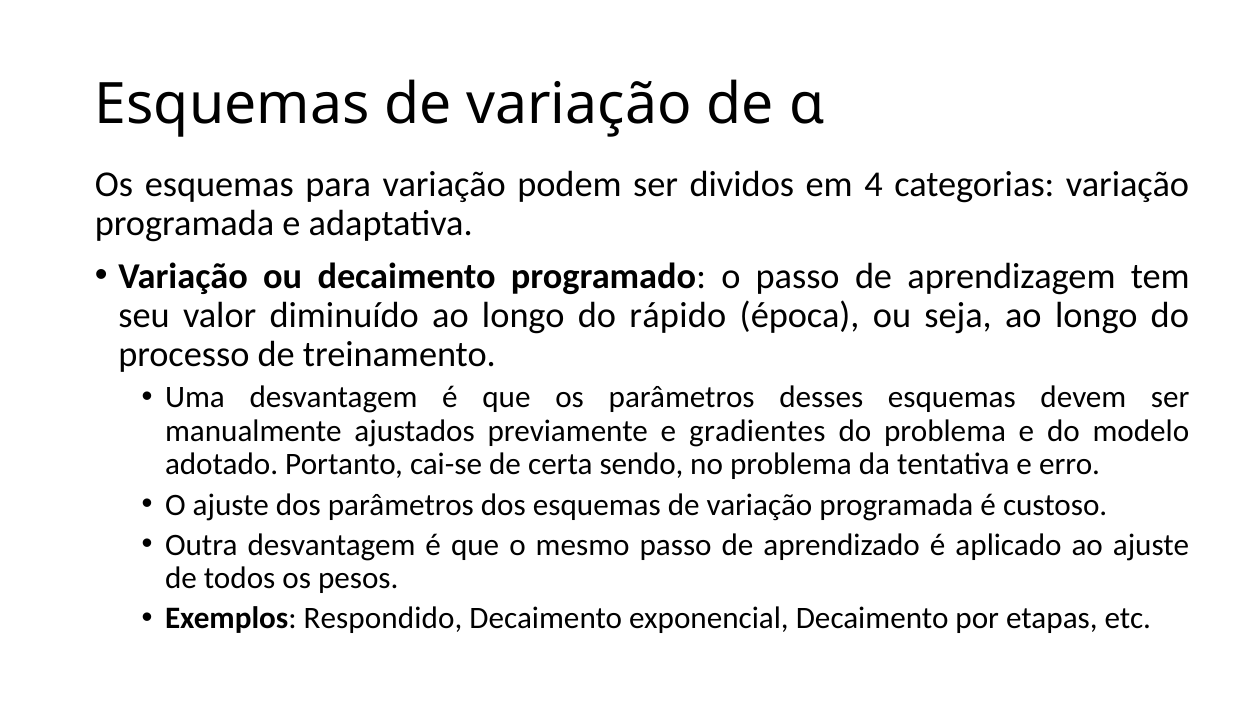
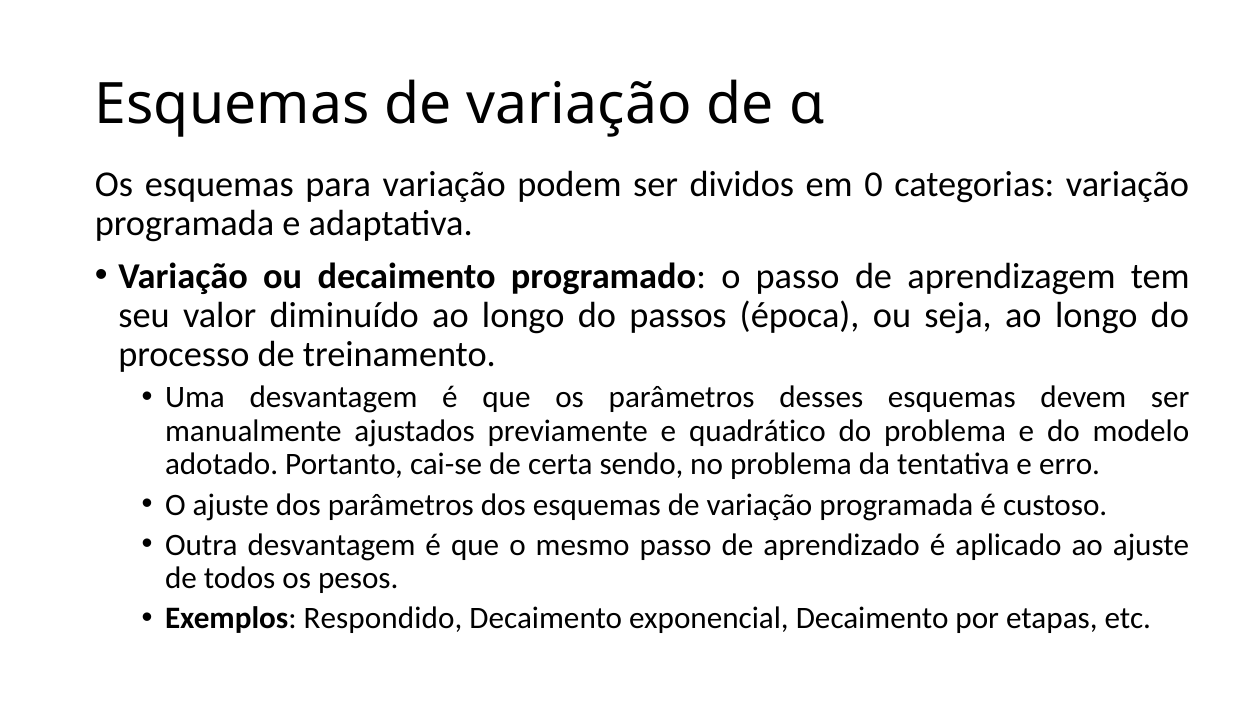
4: 4 -> 0
rápido: rápido -> passos
gradientes: gradientes -> quadrático
